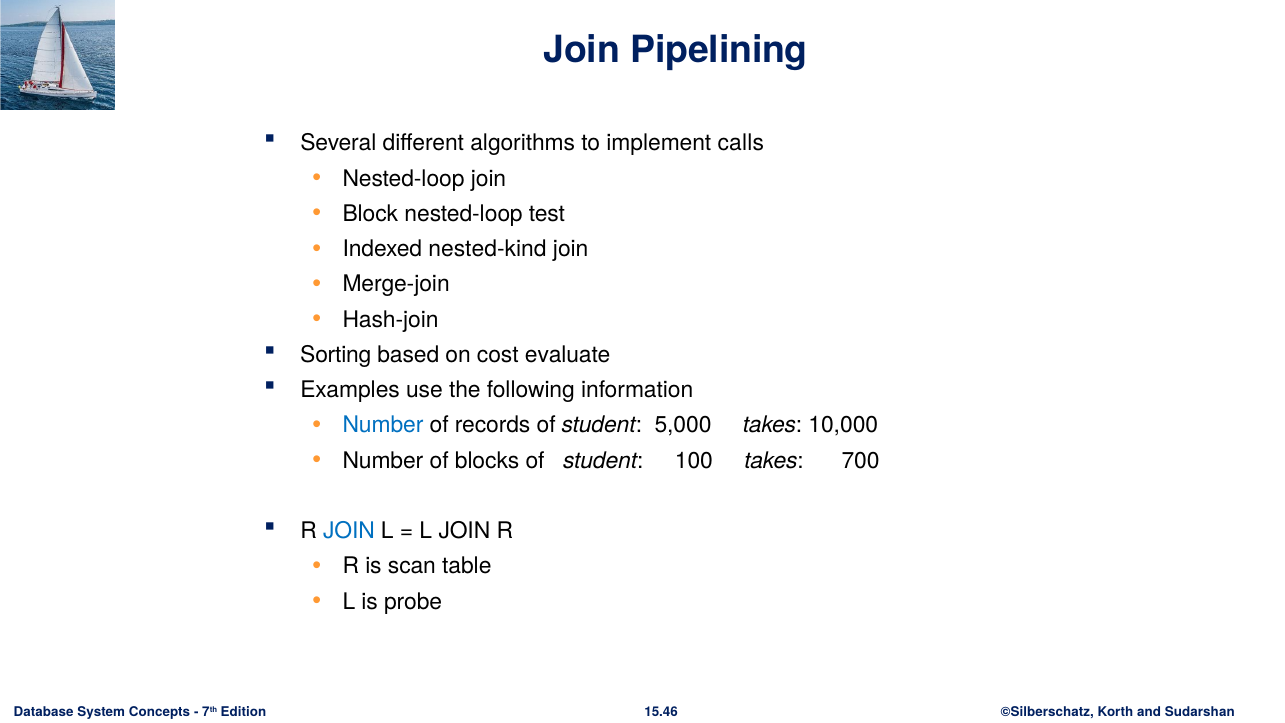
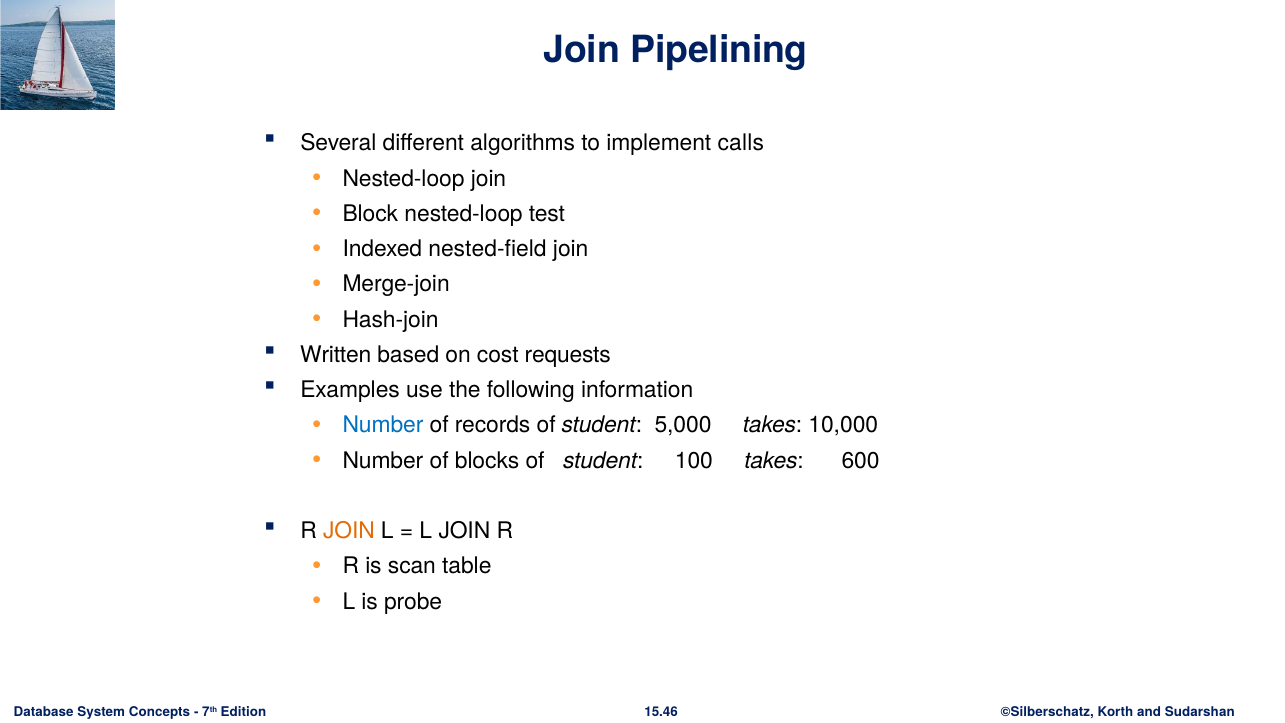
nested-kind: nested-kind -> nested-field
Sorting: Sorting -> Written
evaluate: evaluate -> requests
700: 700 -> 600
JOIN at (349, 531) colour: blue -> orange
